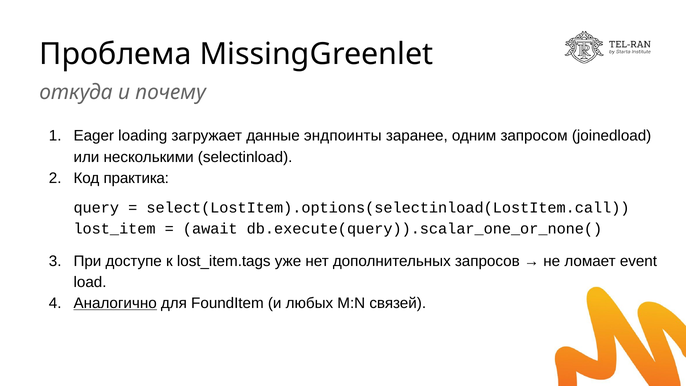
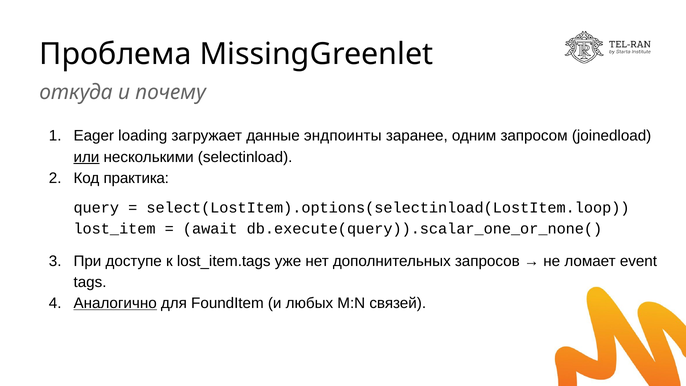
или underline: none -> present
select(LostItem).options(selectinload(LostItem.call: select(LostItem).options(selectinload(LostItem.call -> select(LostItem).options(selectinload(LostItem.loop
load: load -> tags
